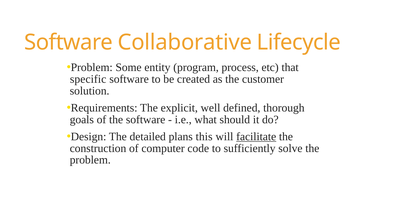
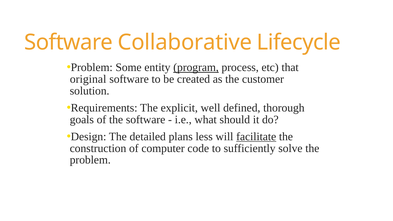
program underline: none -> present
specific: specific -> original
this: this -> less
